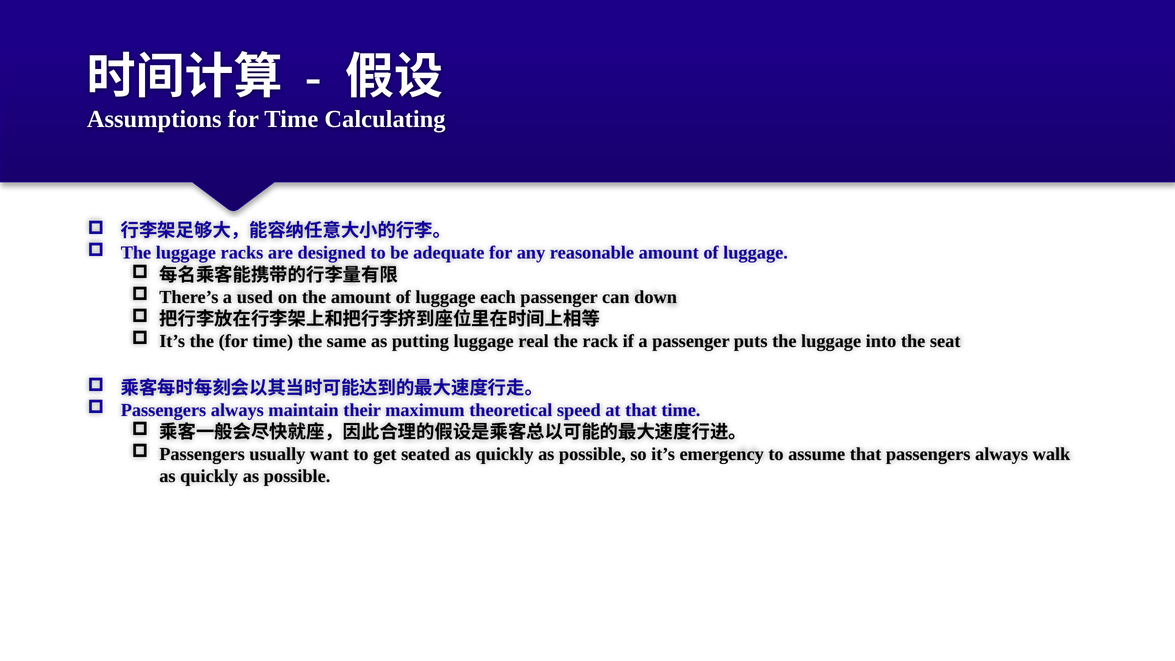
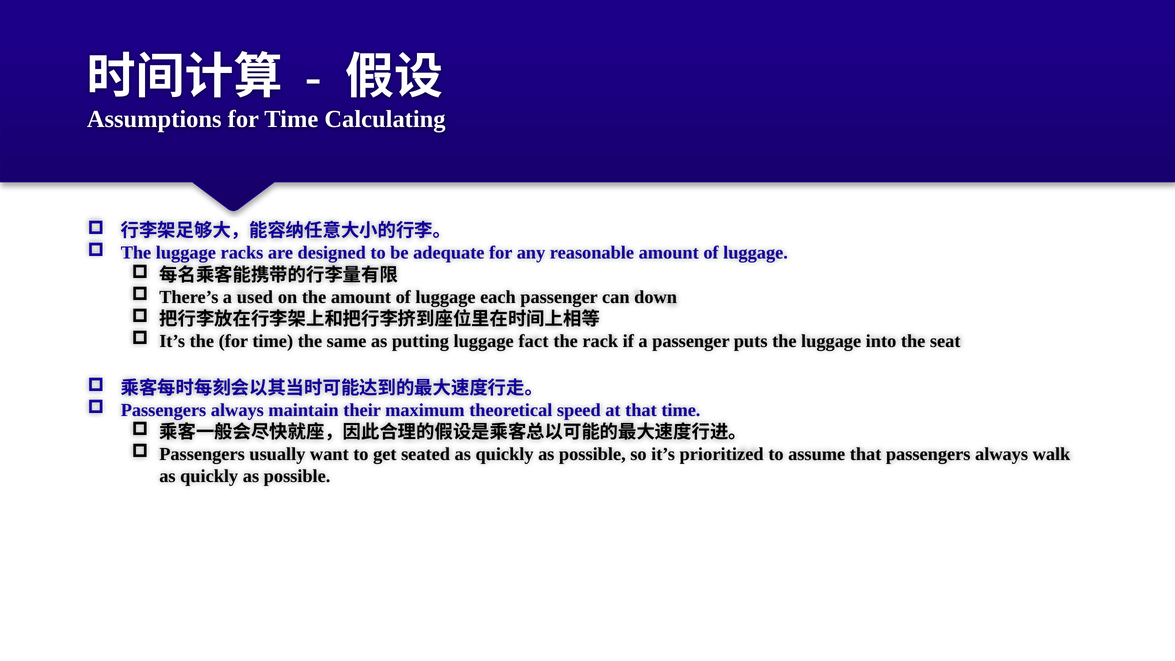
real: real -> fact
emergency: emergency -> prioritized
